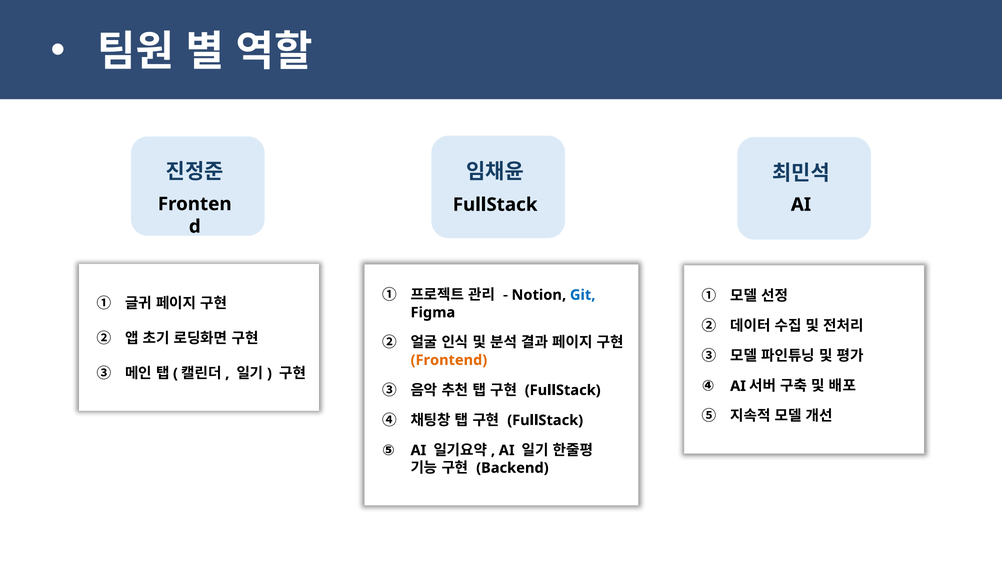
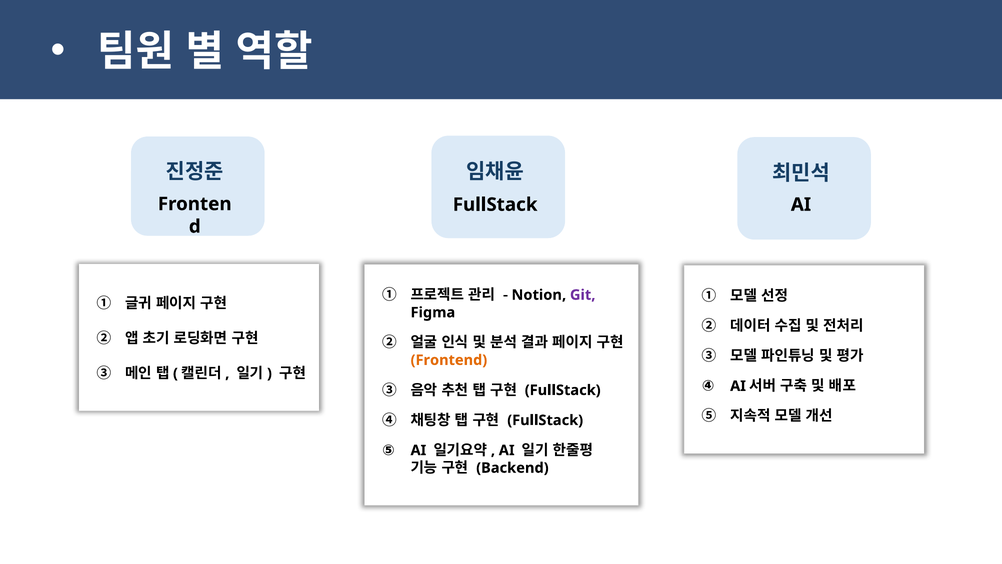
Git colour: blue -> purple
